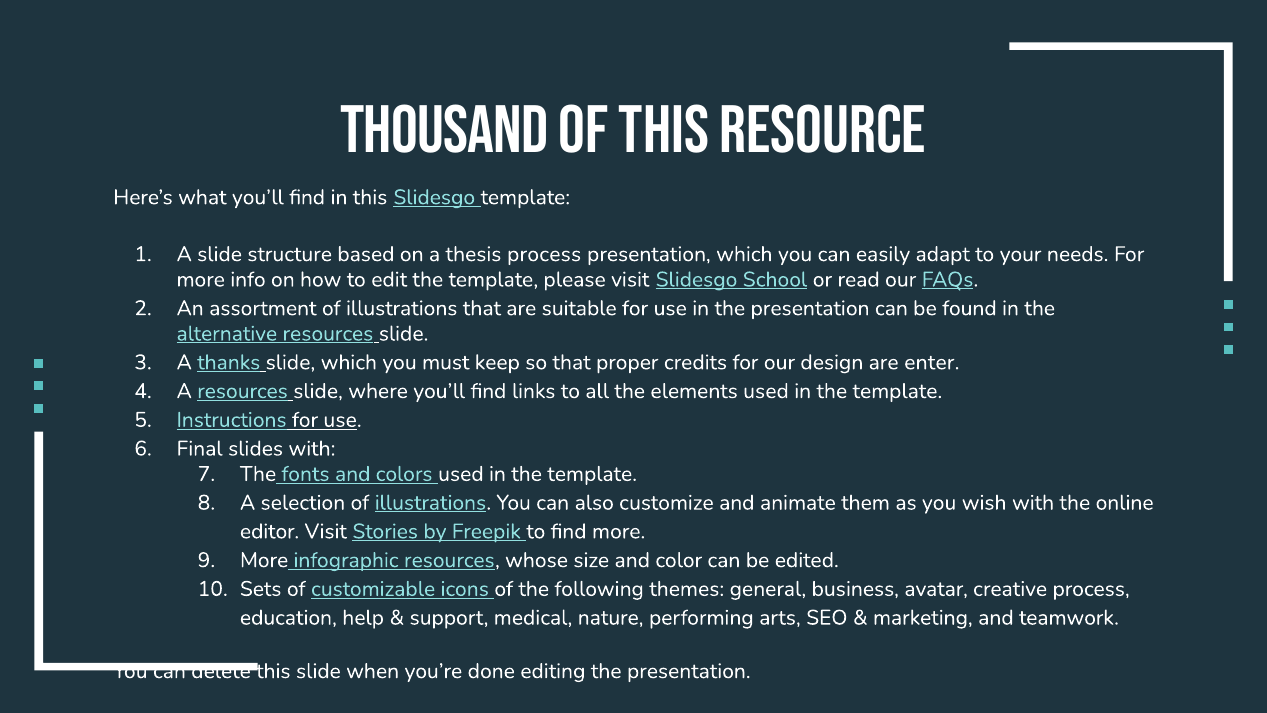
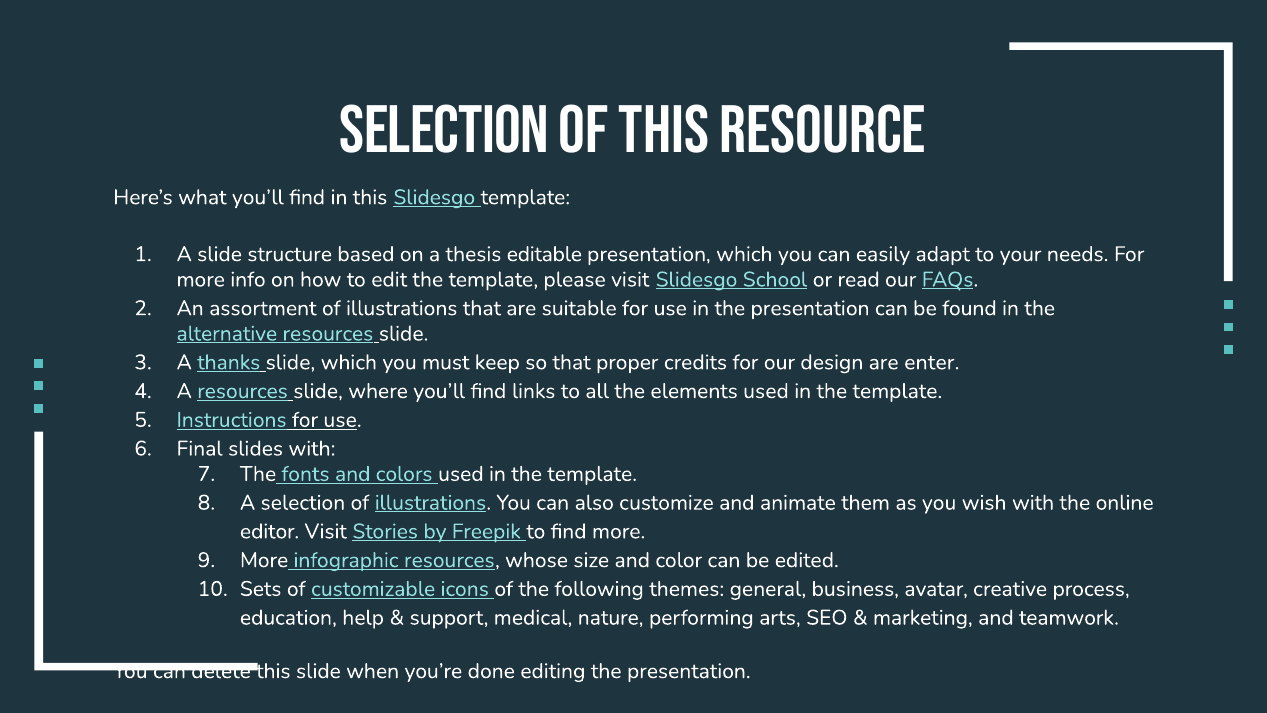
THOUSAND at (445, 130): THOUSAND -> SELECTION
thesis process: process -> editable
